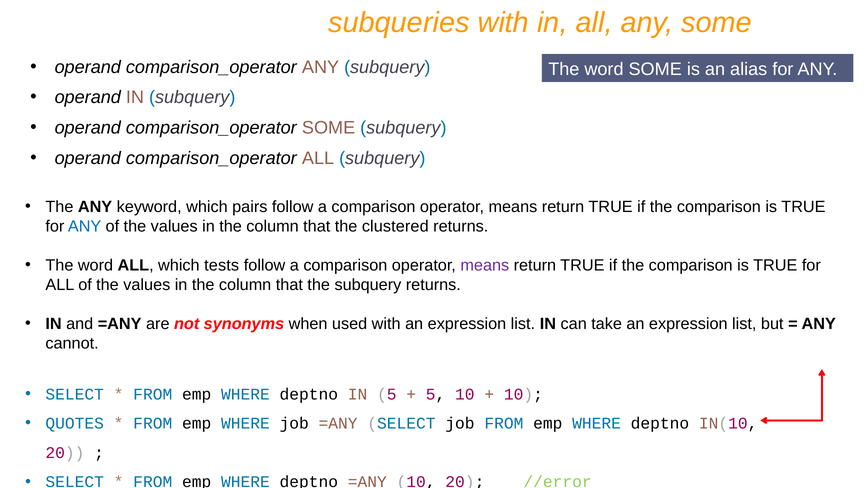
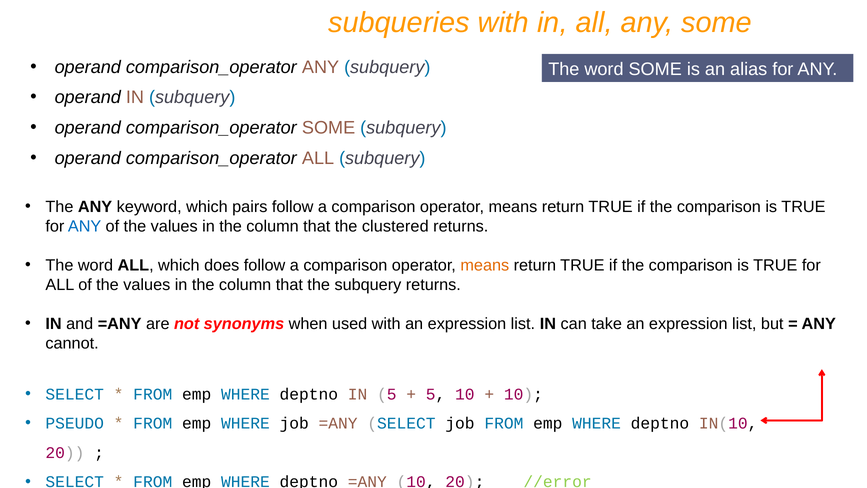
tests: tests -> does
means at (485, 265) colour: purple -> orange
QUOTES: QUOTES -> PSEUDO
